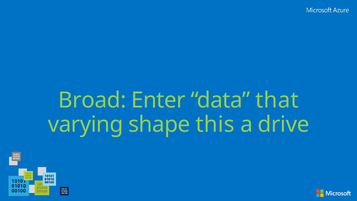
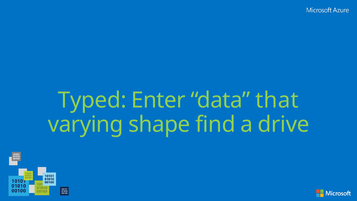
Broad: Broad -> Typed
this: this -> find
